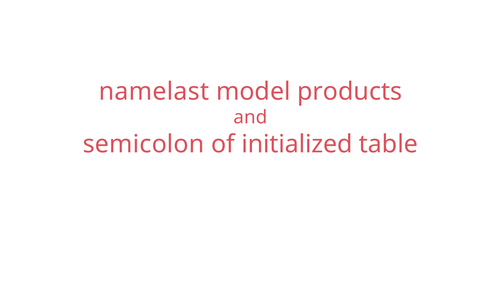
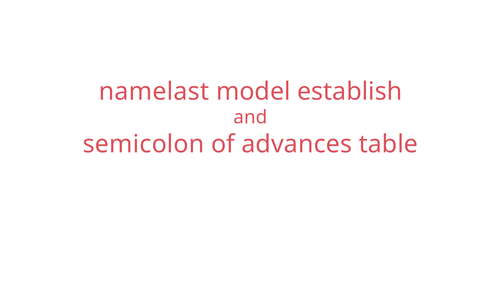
products: products -> establish
initialized: initialized -> advances
